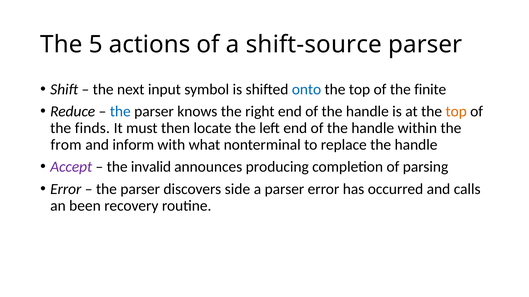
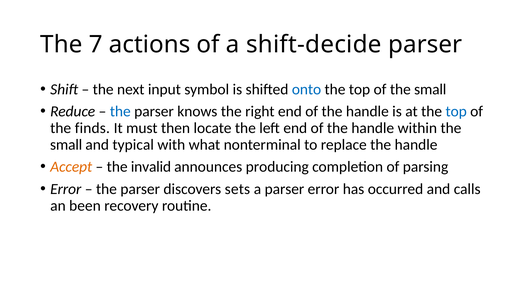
5: 5 -> 7
shift-source: shift-source -> shift-decide
of the finite: finite -> small
top at (456, 112) colour: orange -> blue
from at (66, 145): from -> small
inform: inform -> typical
Accept colour: purple -> orange
side: side -> sets
